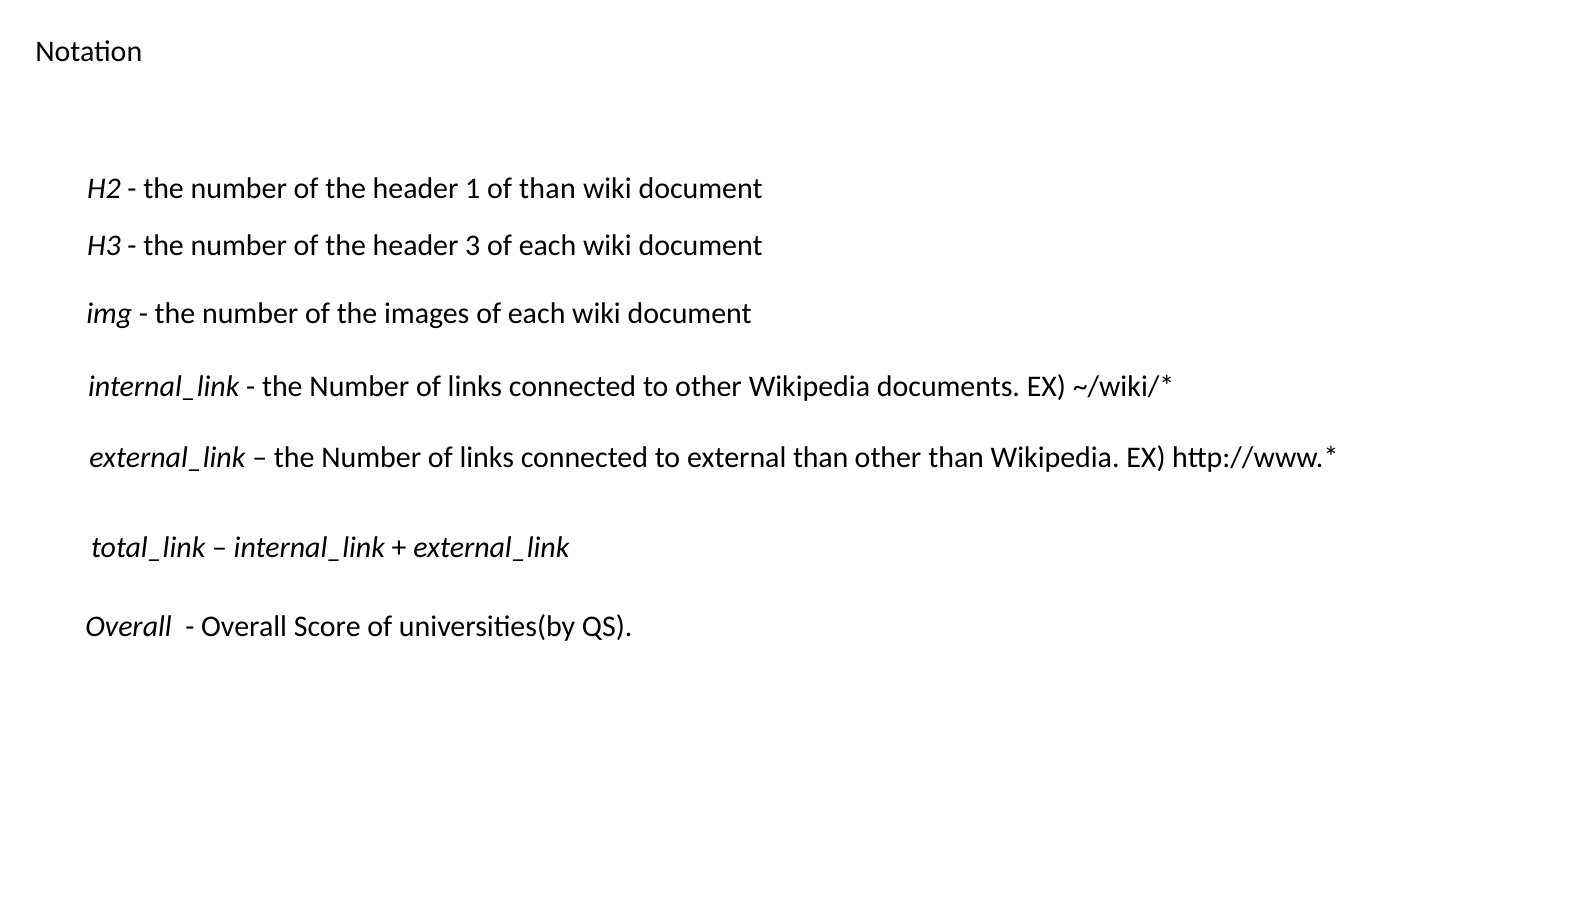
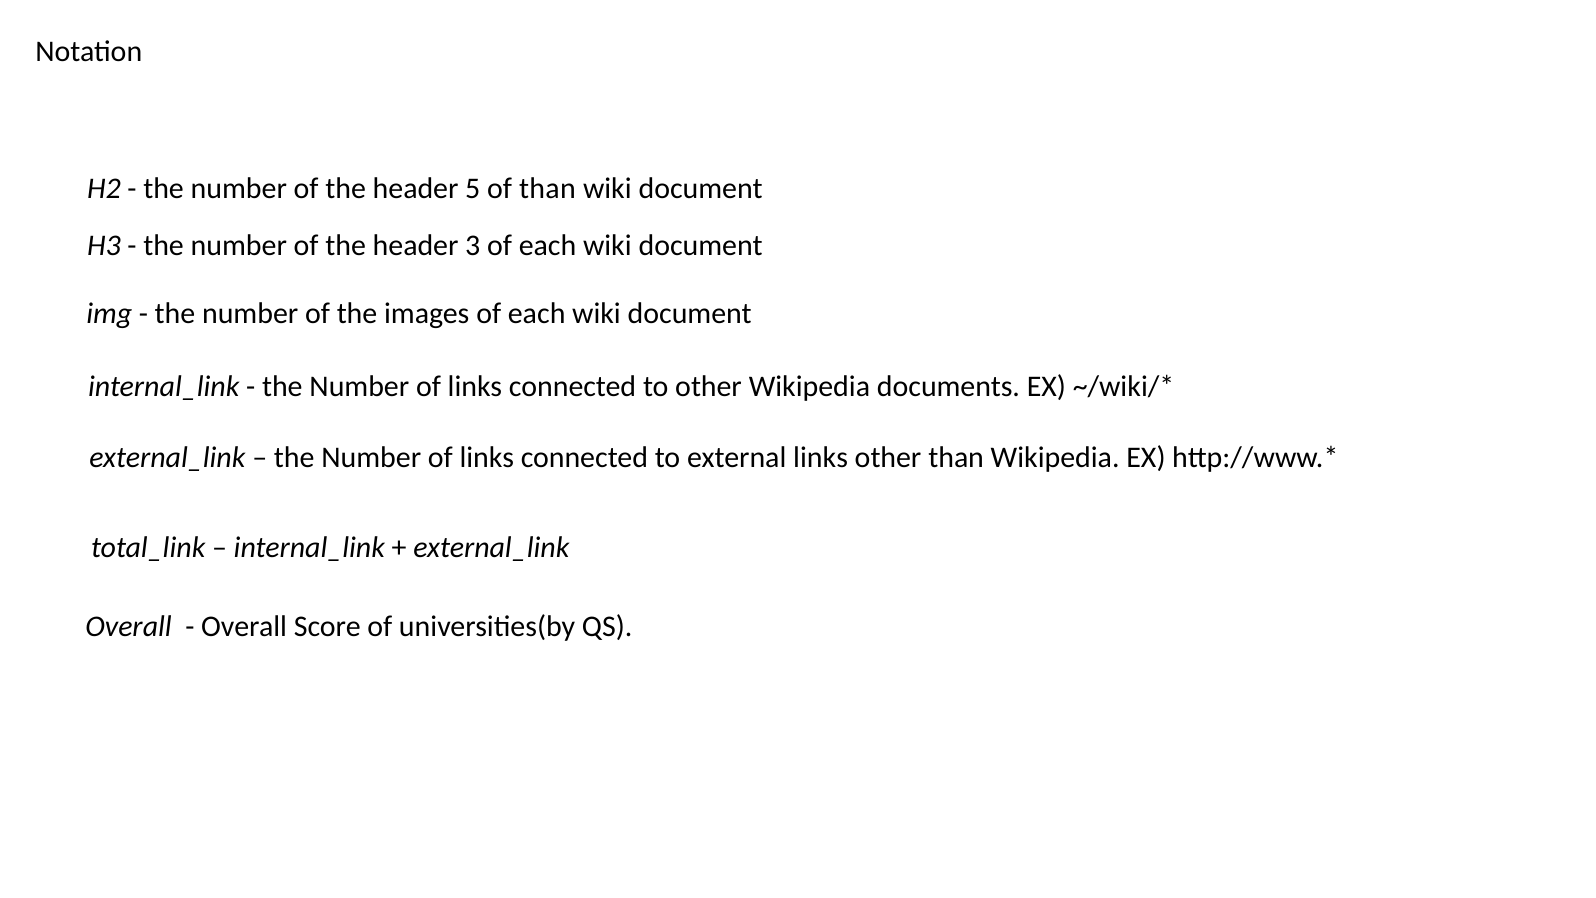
1: 1 -> 5
external than: than -> links
